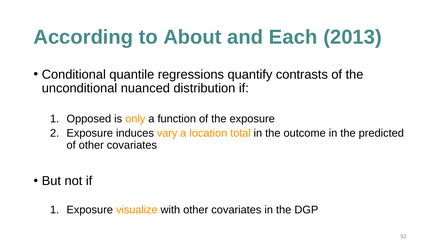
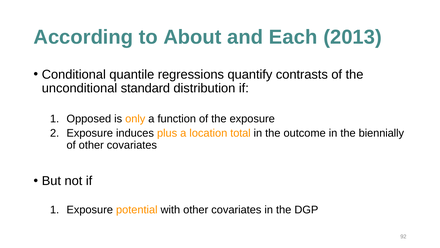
nuanced: nuanced -> standard
vary: vary -> plus
predicted: predicted -> biennially
visualize: visualize -> potential
